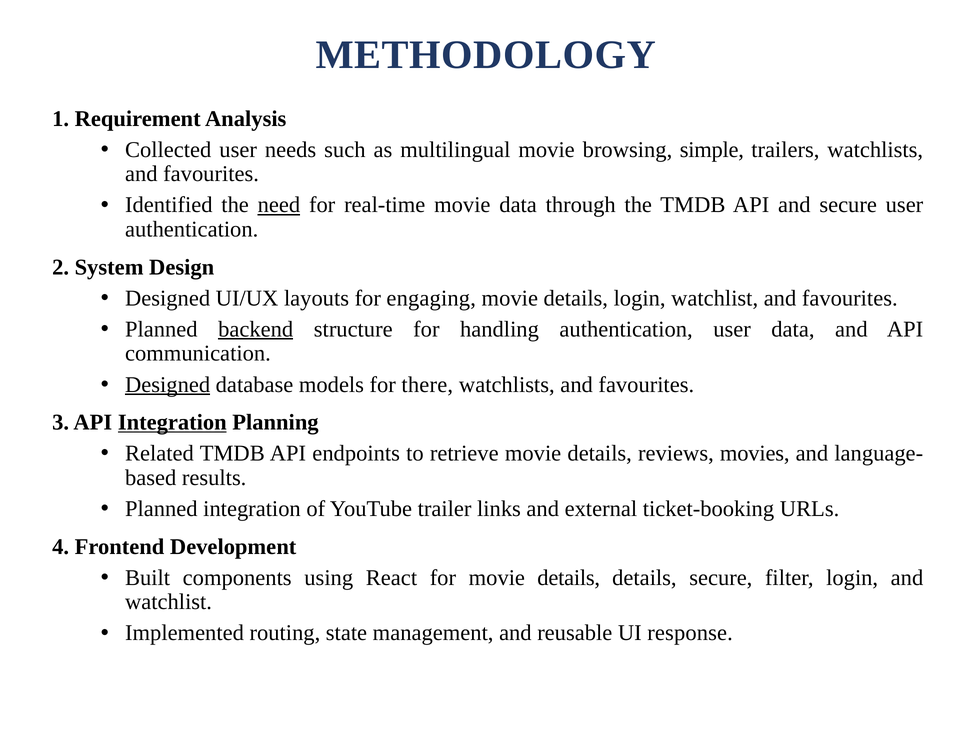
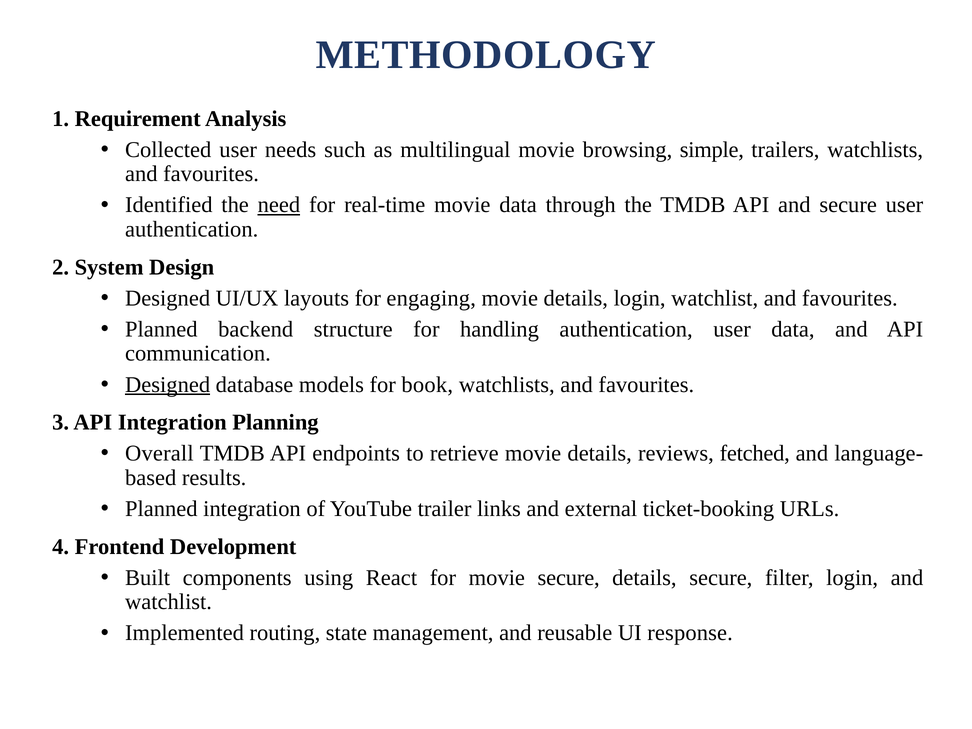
backend underline: present -> none
there: there -> book
Integration at (172, 422) underline: present -> none
Related: Related -> Overall
movies: movies -> fetched
for movie details: details -> secure
